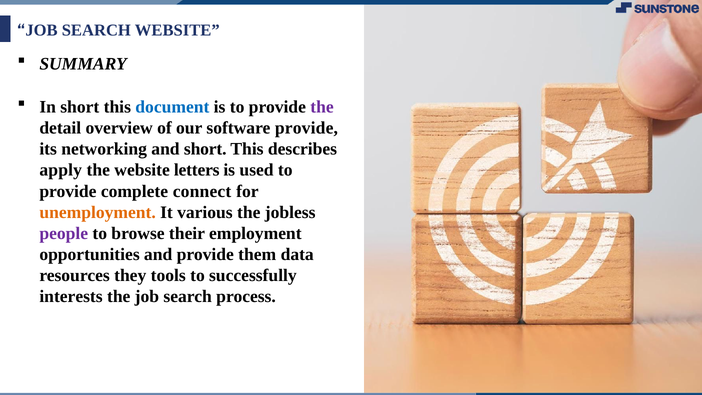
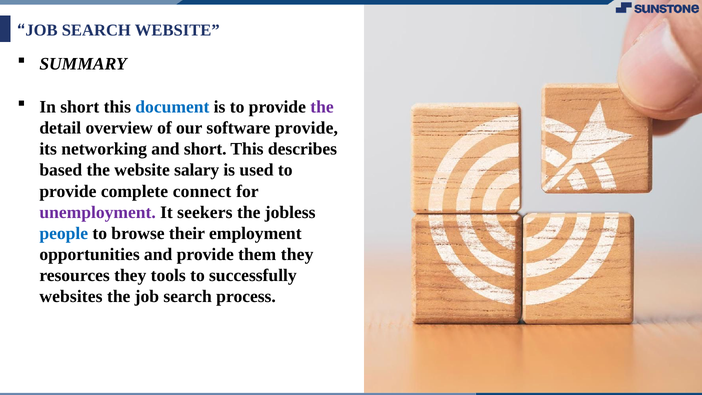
apply: apply -> based
letters: letters -> salary
unemployment colour: orange -> purple
various: various -> seekers
people colour: purple -> blue
them data: data -> they
interests: interests -> websites
